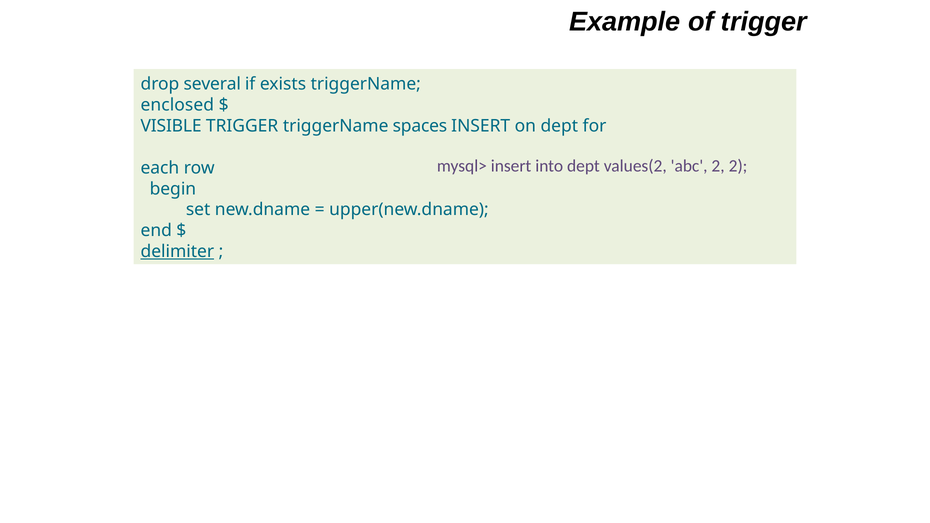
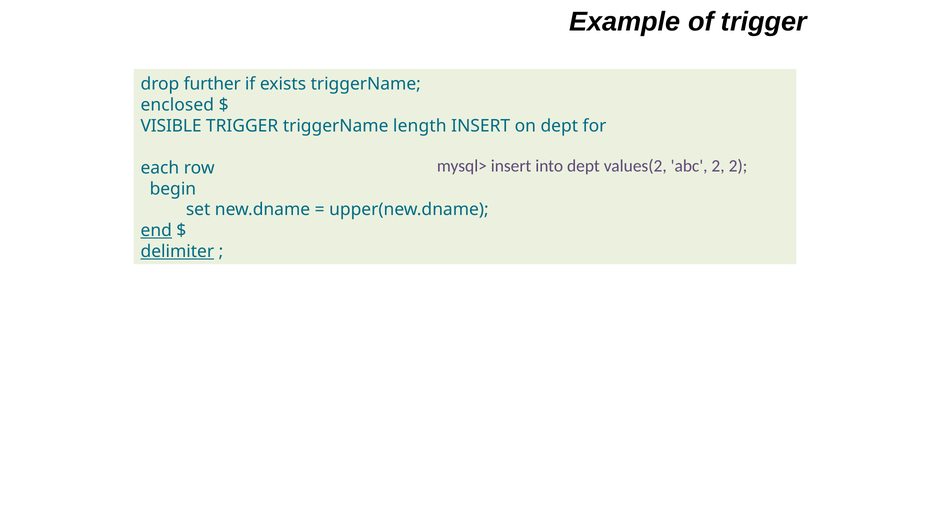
several: several -> further
spaces: spaces -> length
end underline: none -> present
